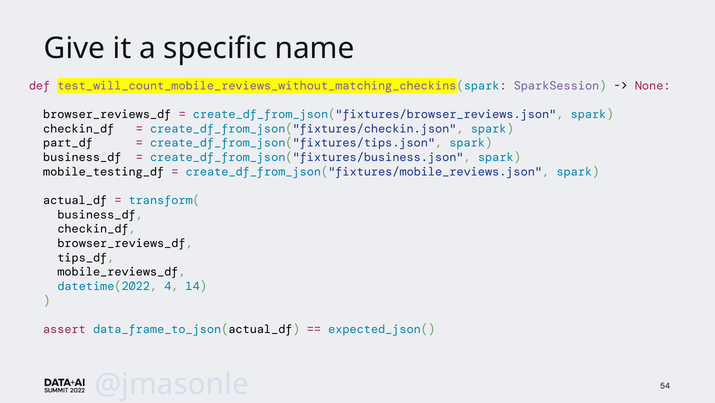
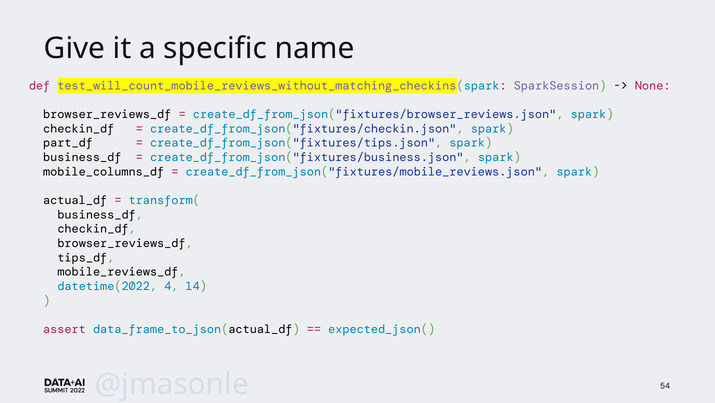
mobile_testing_df: mobile_testing_df -> mobile_columns_df
